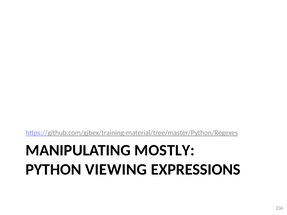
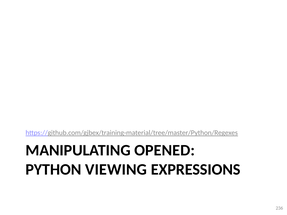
MOSTLY: MOSTLY -> OPENED
